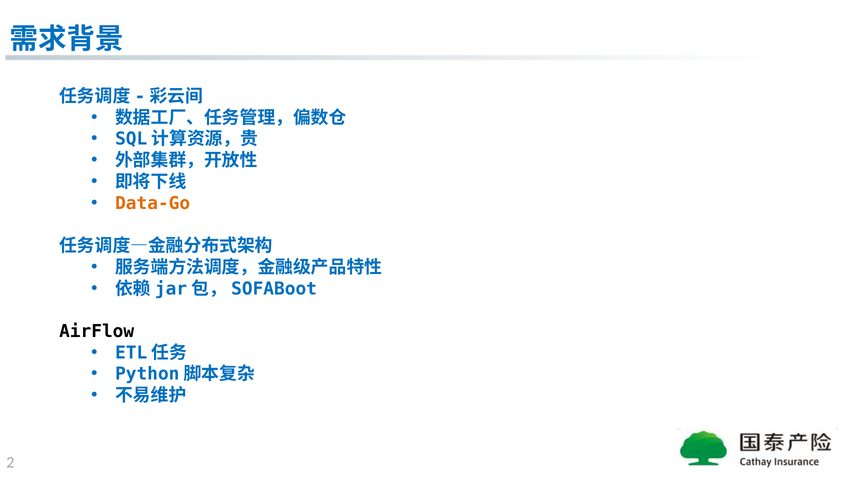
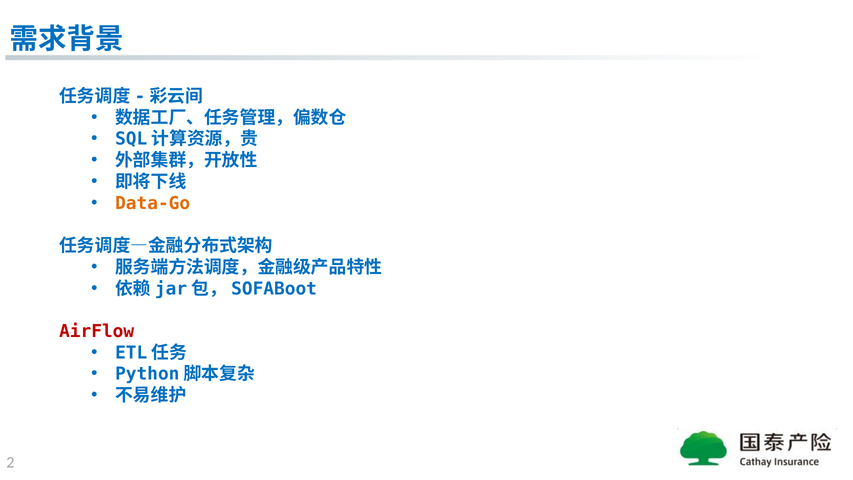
AirFlow colour: black -> red
